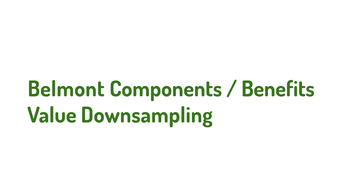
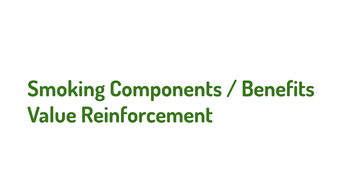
Belmont: Belmont -> Smoking
Downsampling: Downsampling -> Reinforcement
